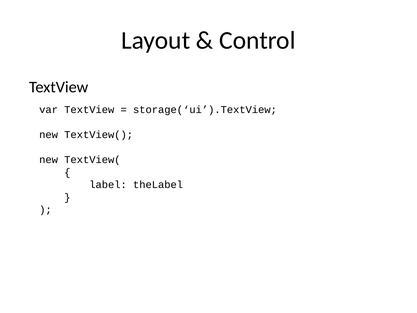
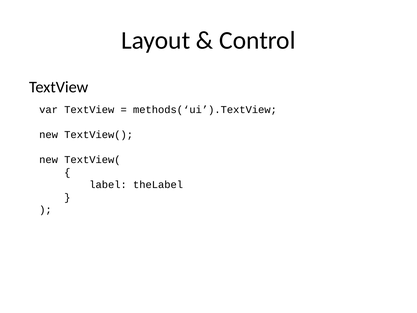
storage(‘ui’).TextView: storage(‘ui’).TextView -> methods(‘ui’).TextView
